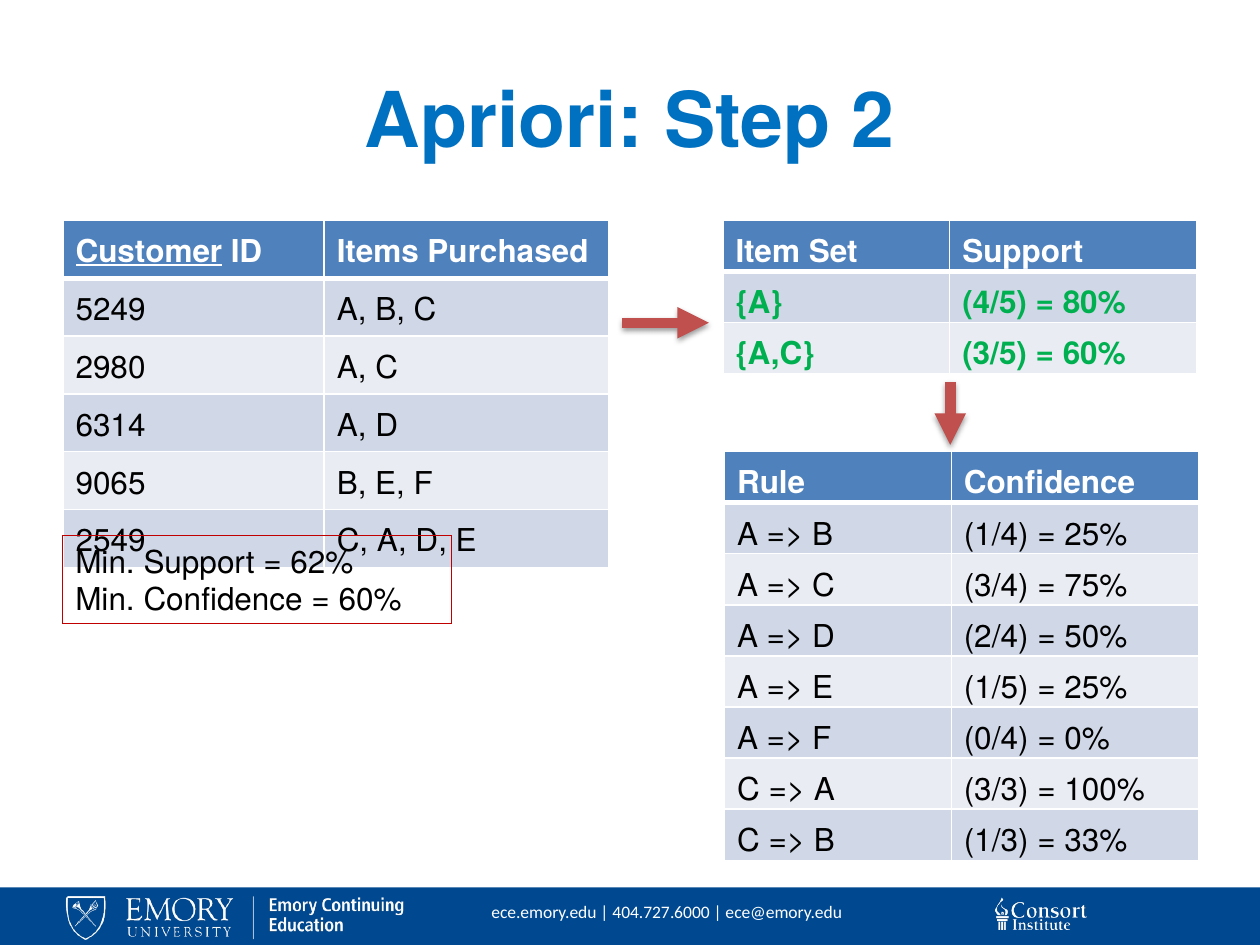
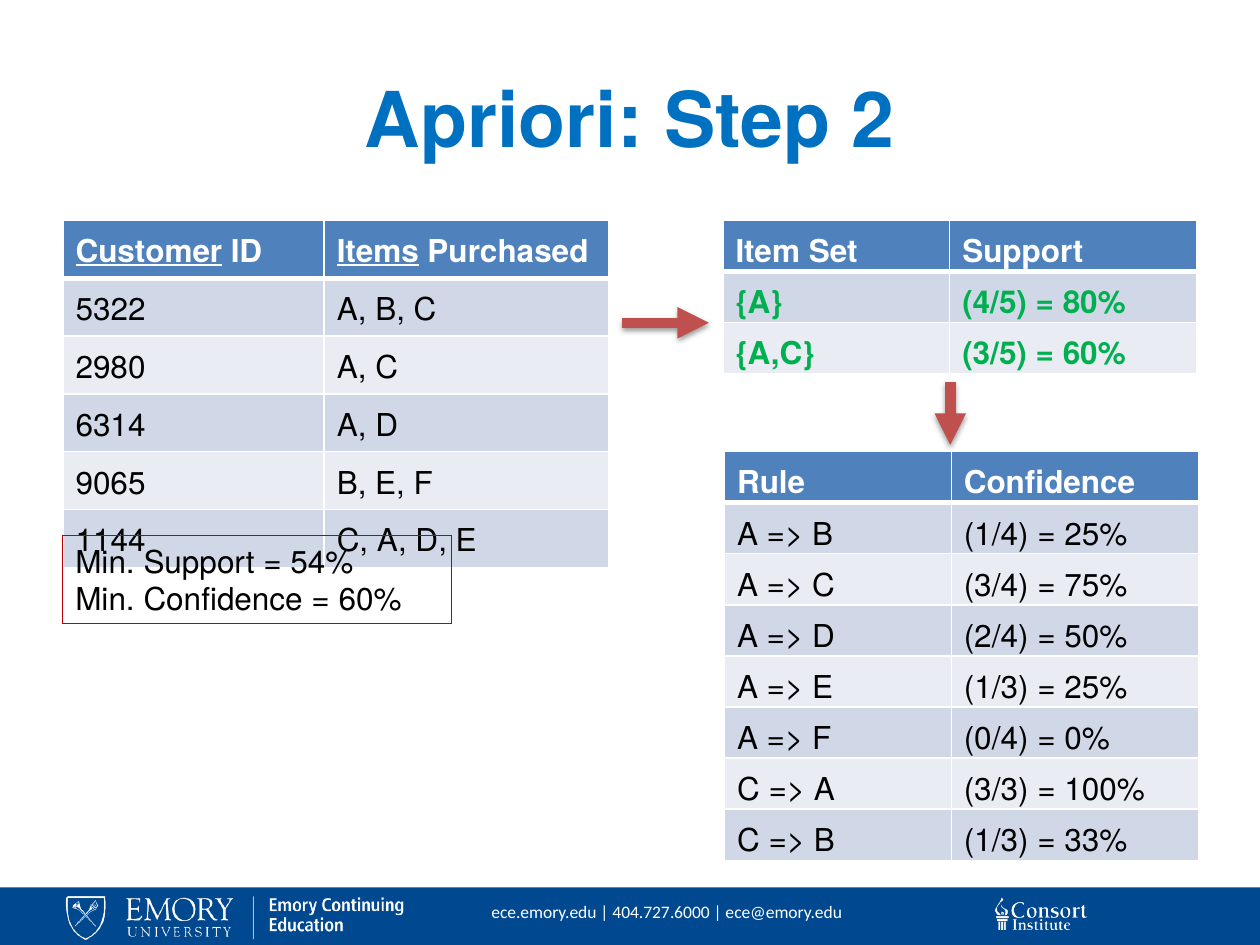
Items underline: none -> present
5249: 5249 -> 5322
2549: 2549 -> 1144
62%: 62% -> 54%
E 1/5: 1/5 -> 1/3
